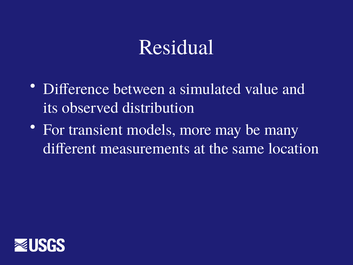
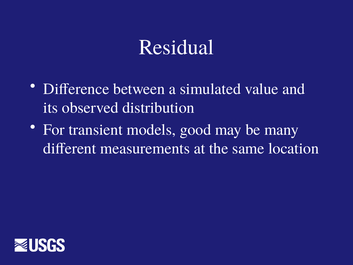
more: more -> good
